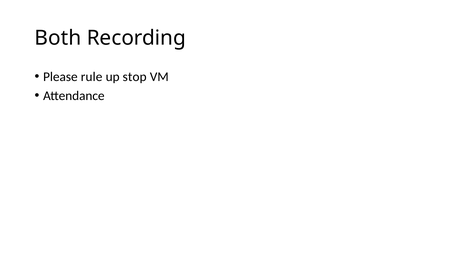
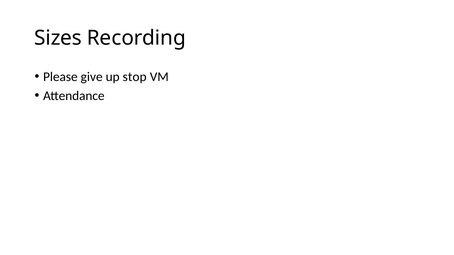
Both: Both -> Sizes
rule: rule -> give
